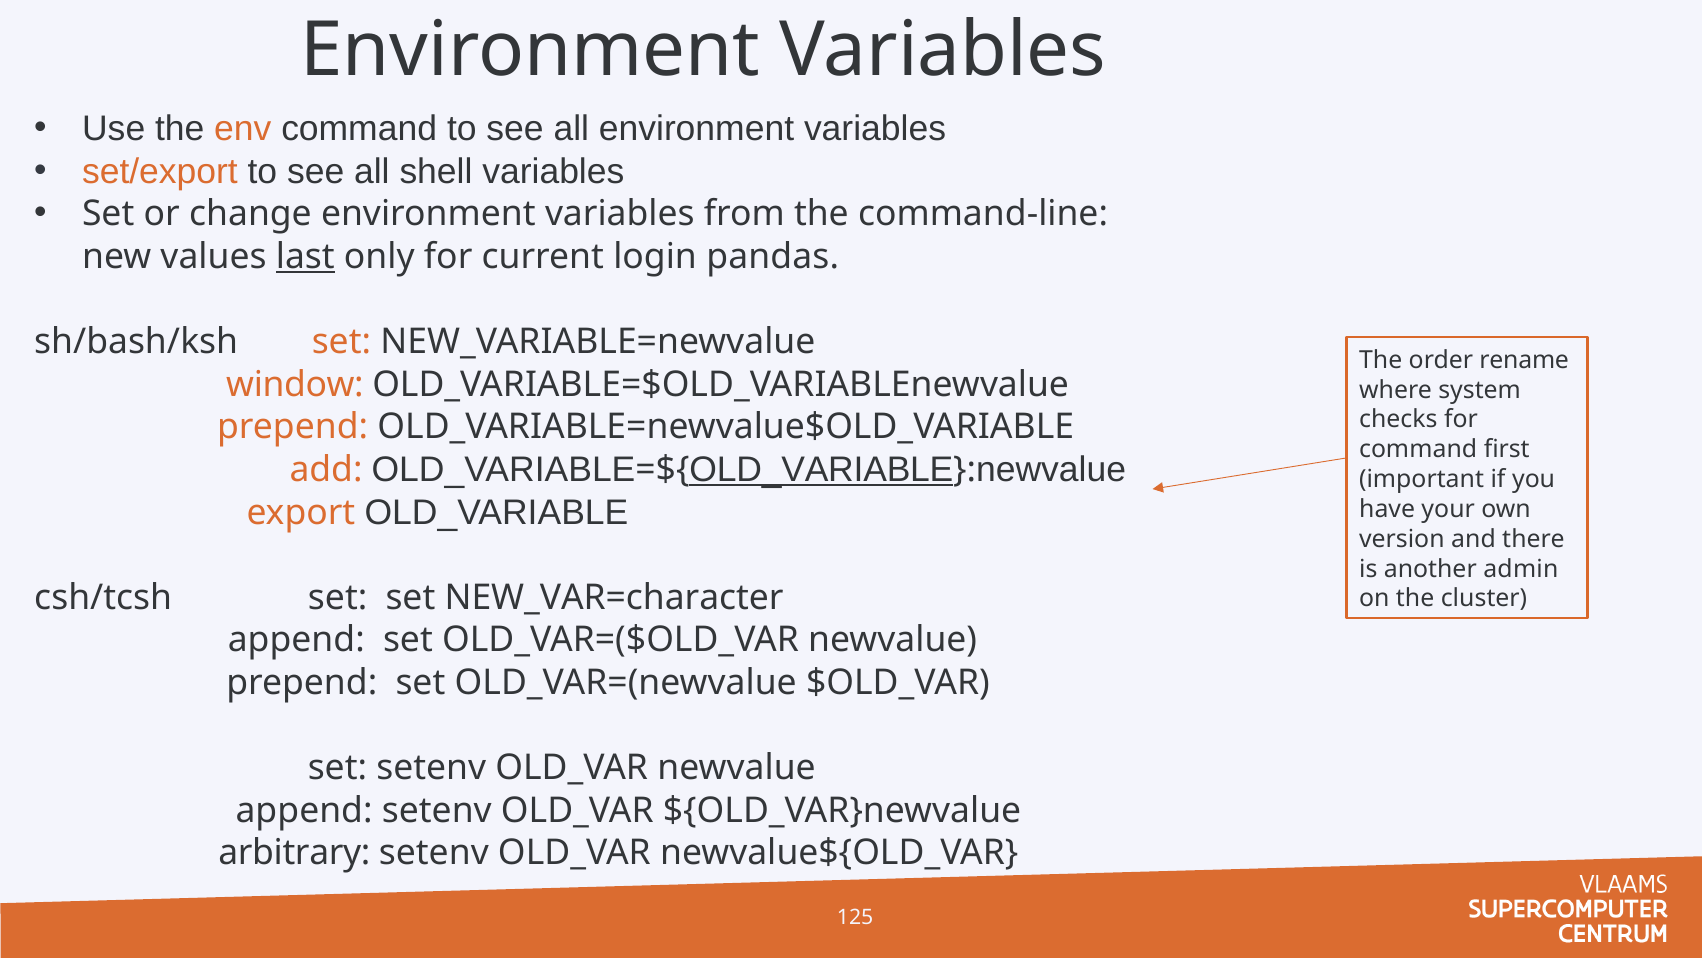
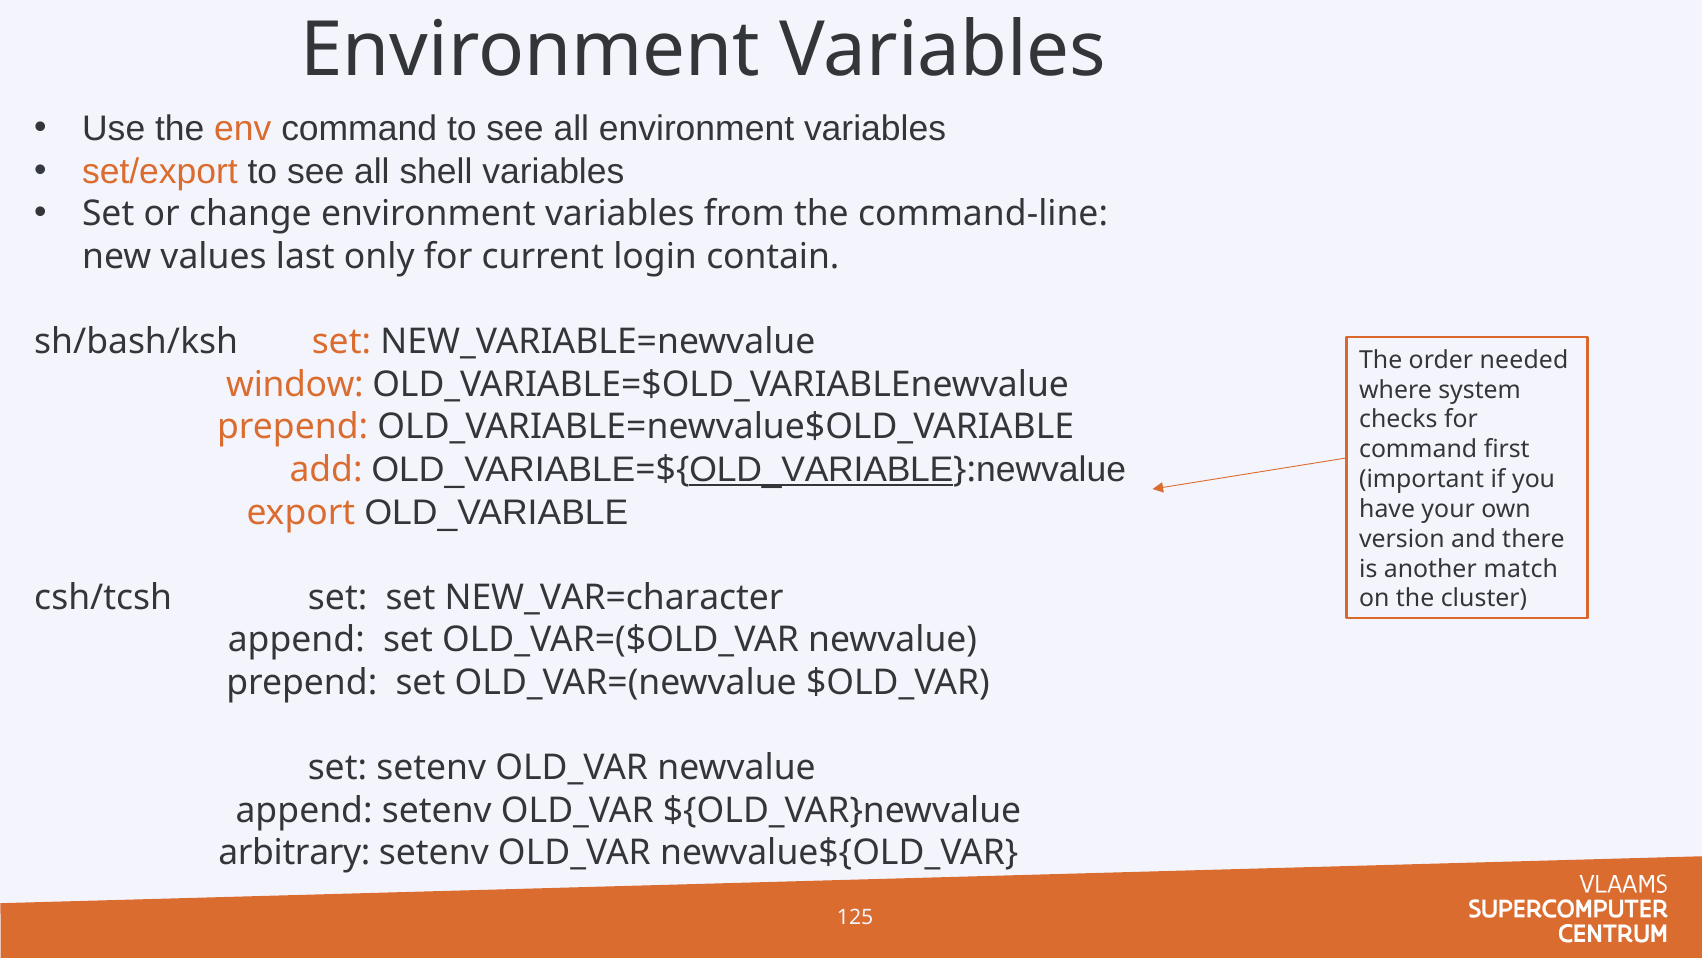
last underline: present -> none
pandas: pandas -> contain
rename: rename -> needed
admin: admin -> match
